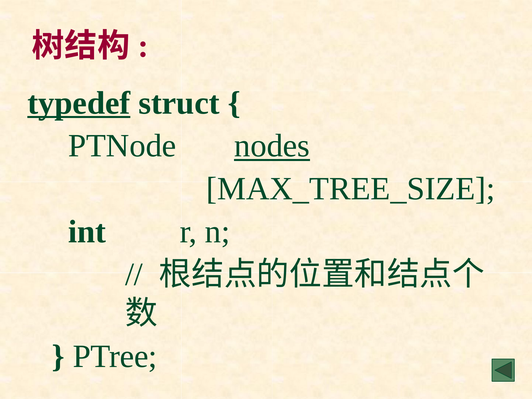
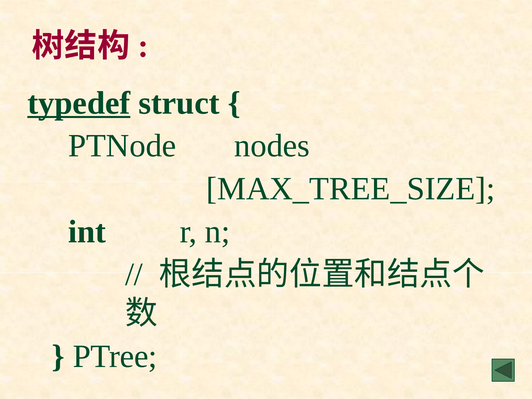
nodes underline: present -> none
